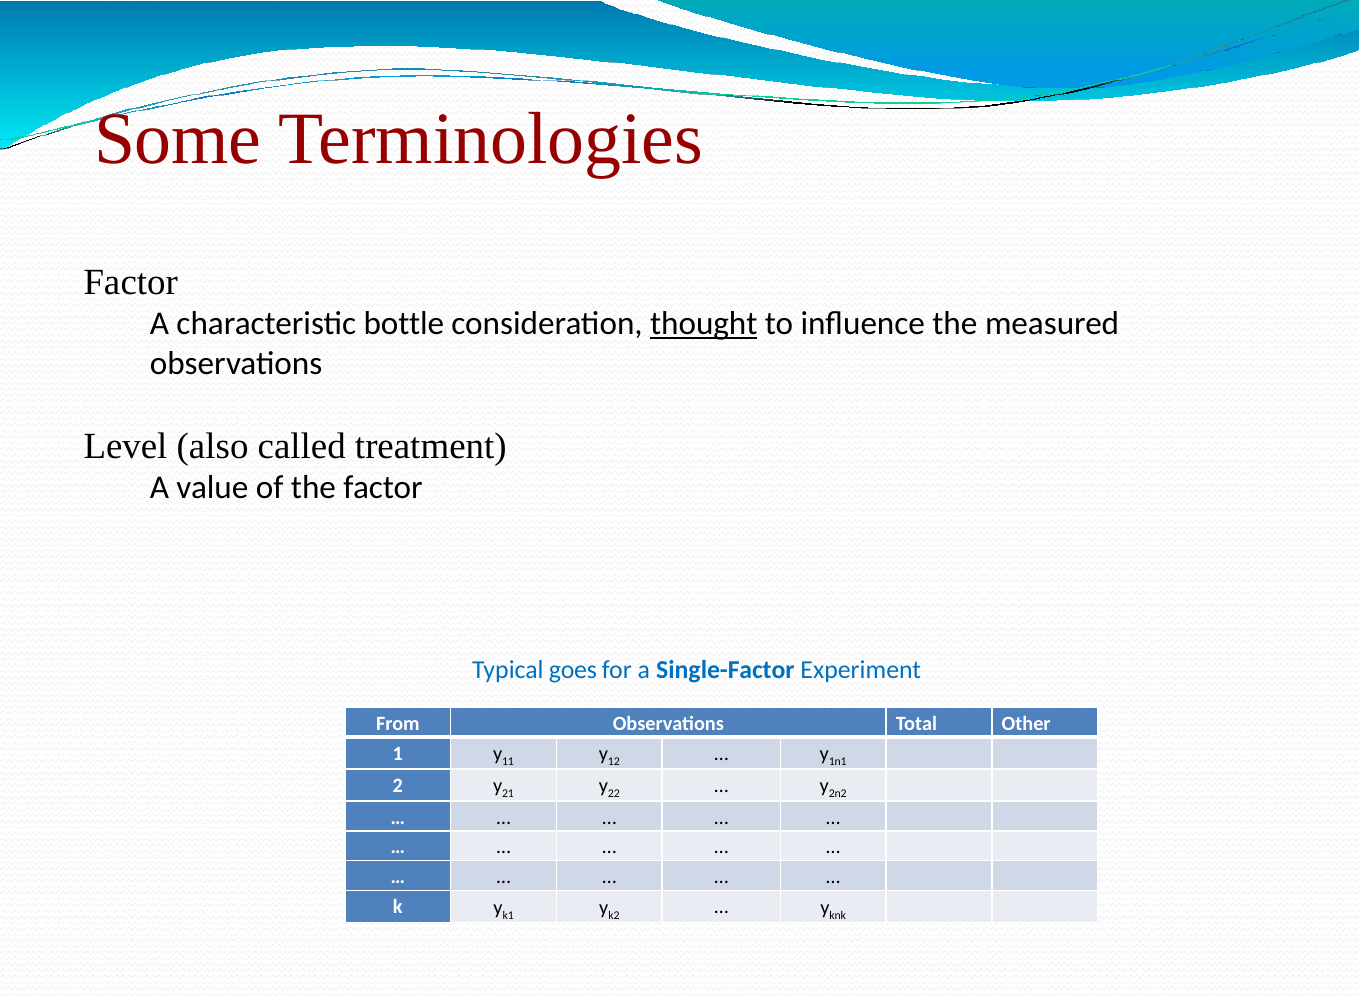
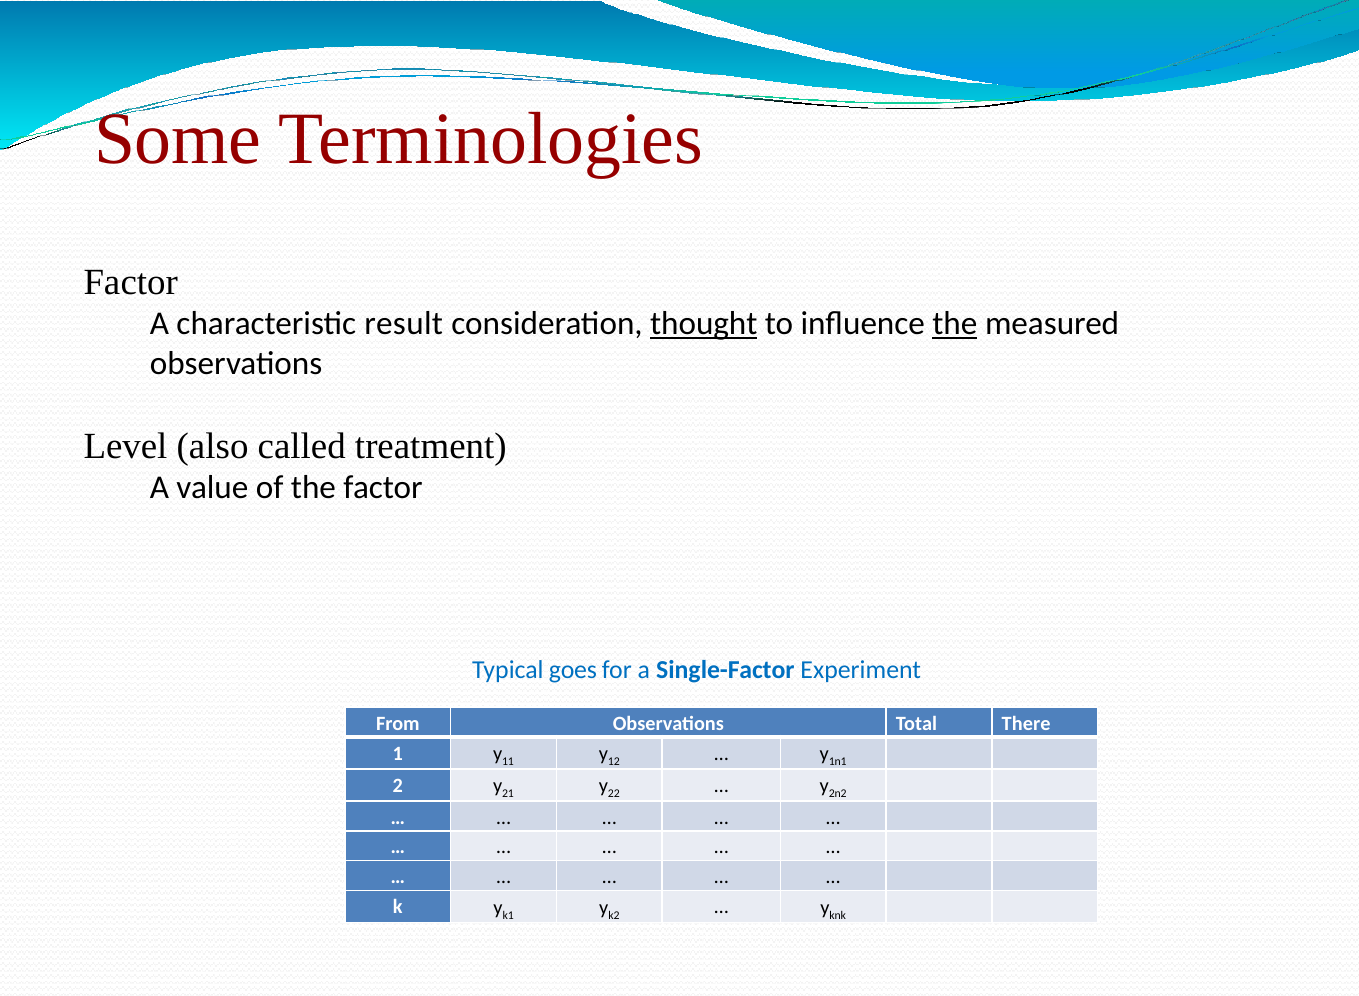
bottle: bottle -> result
the at (955, 324) underline: none -> present
Other: Other -> There
